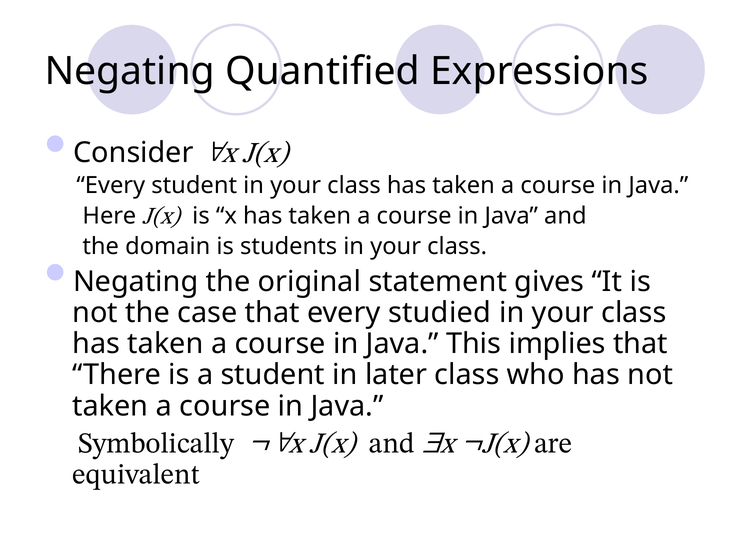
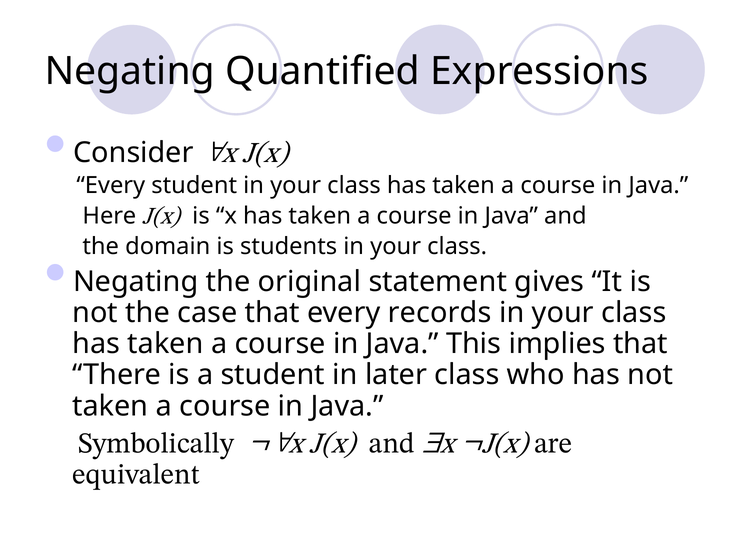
studied: studied -> records
